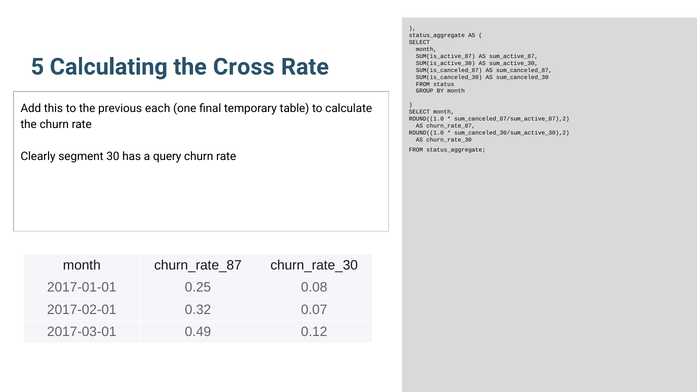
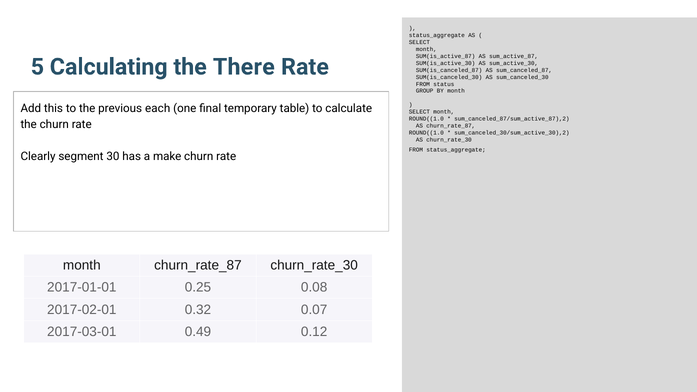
Cross: Cross -> There
query: query -> make
